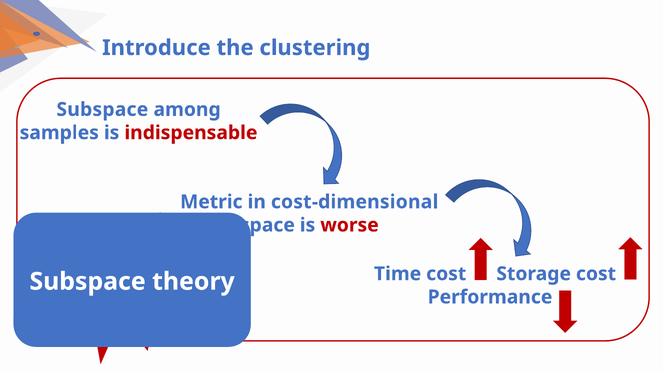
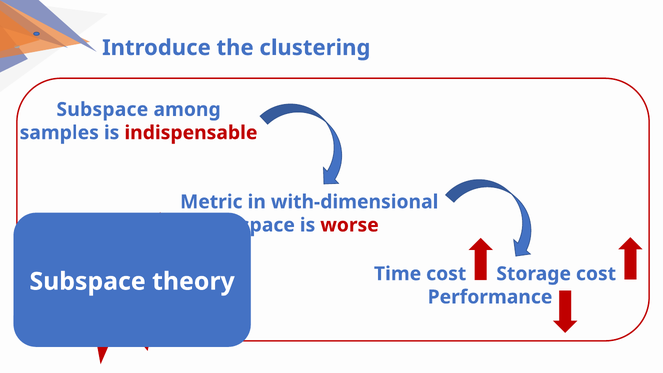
cost-dimensional: cost-dimensional -> with-dimensional
